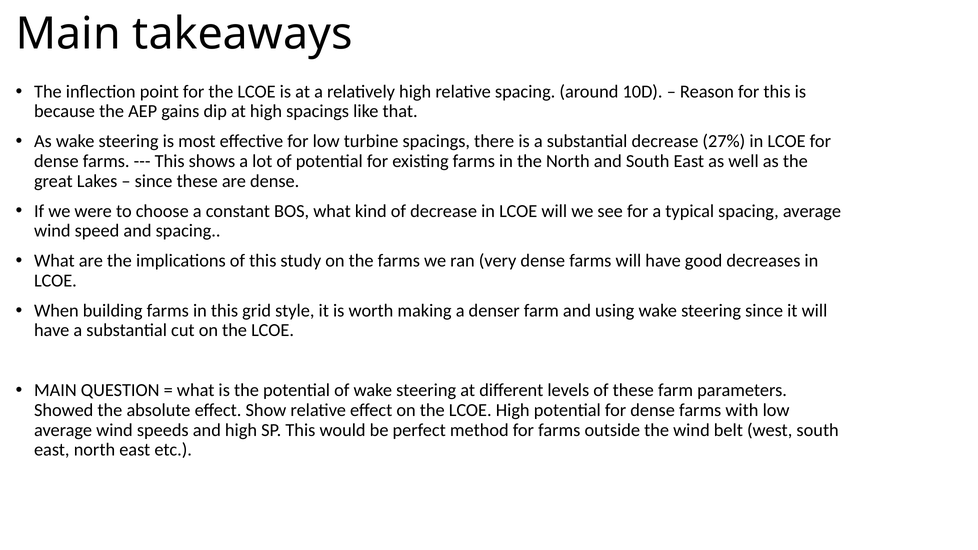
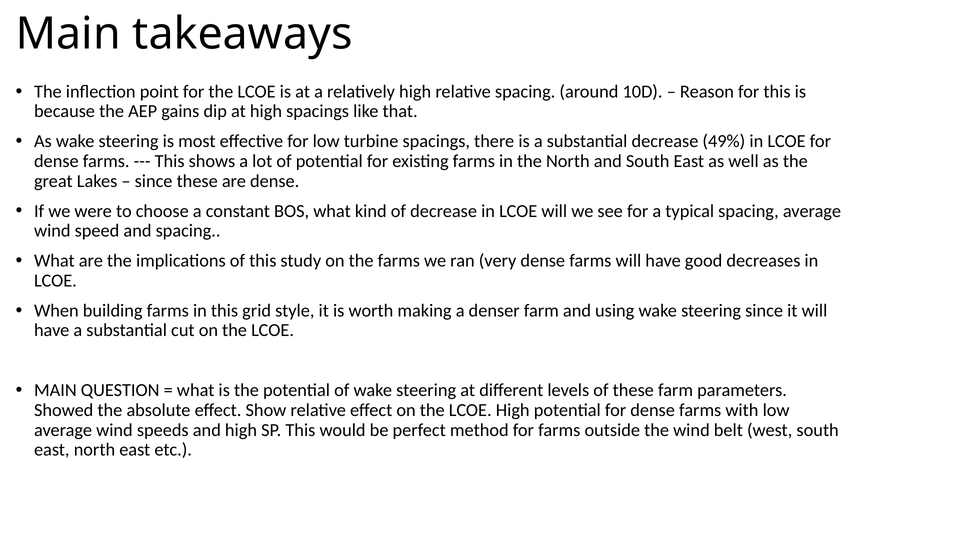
27%: 27% -> 49%
